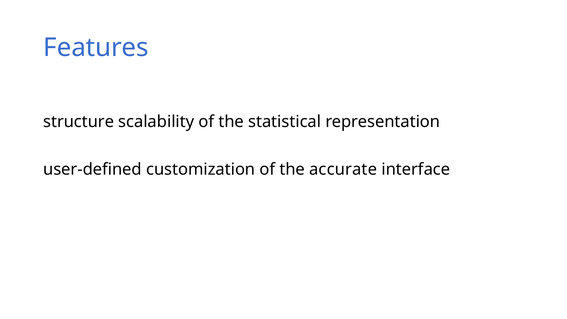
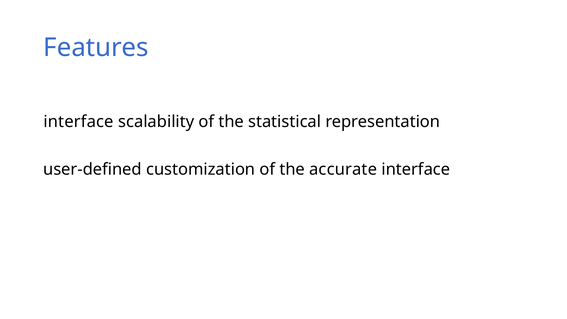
structure at (79, 122): structure -> interface
